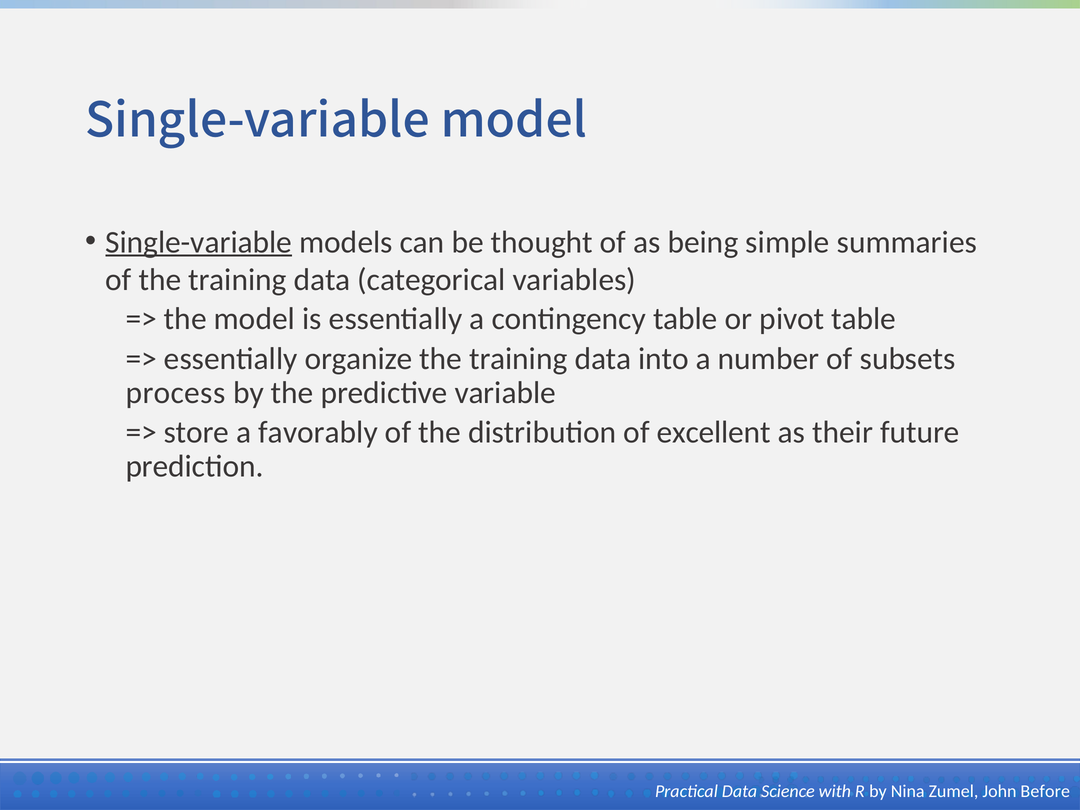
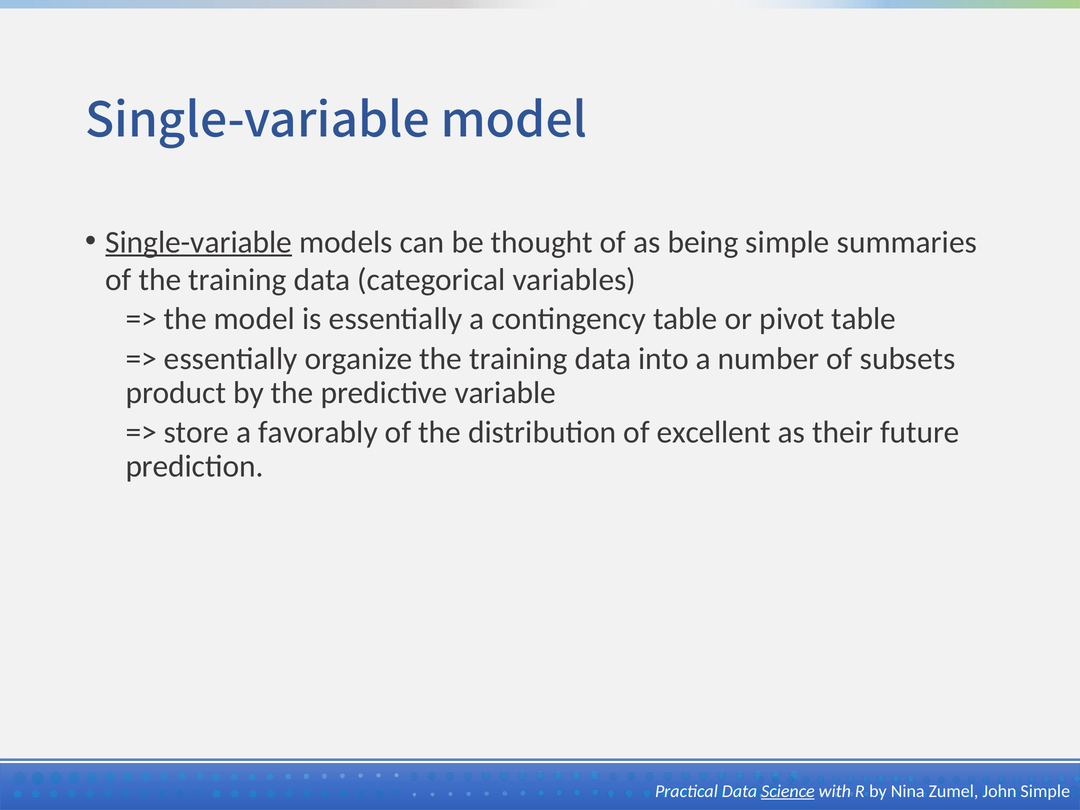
process: process -> product
Science underline: none -> present
John Before: Before -> Simple
